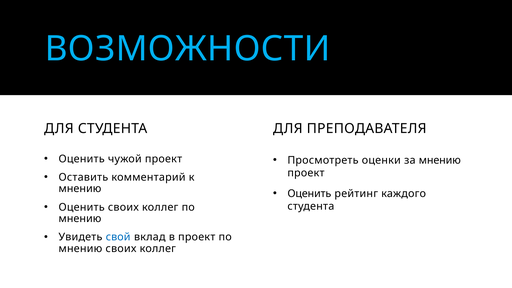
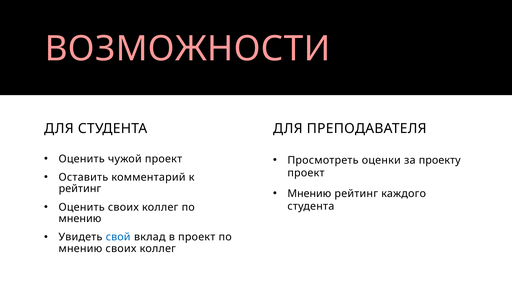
ВОЗМОЖНОСТИ colour: light blue -> pink
за мнению: мнению -> проекту
мнению at (80, 189): мнению -> рейтинг
Оценить at (309, 194): Оценить -> Мнению
